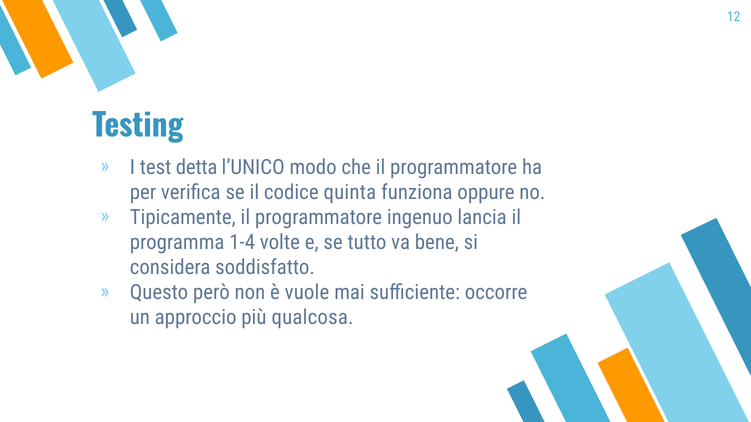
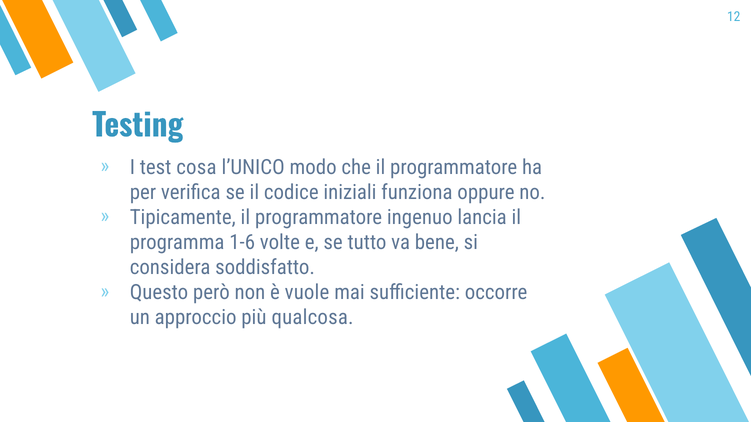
detta: detta -> cosa
quinta: quinta -> iniziali
1-4: 1-4 -> 1-6
